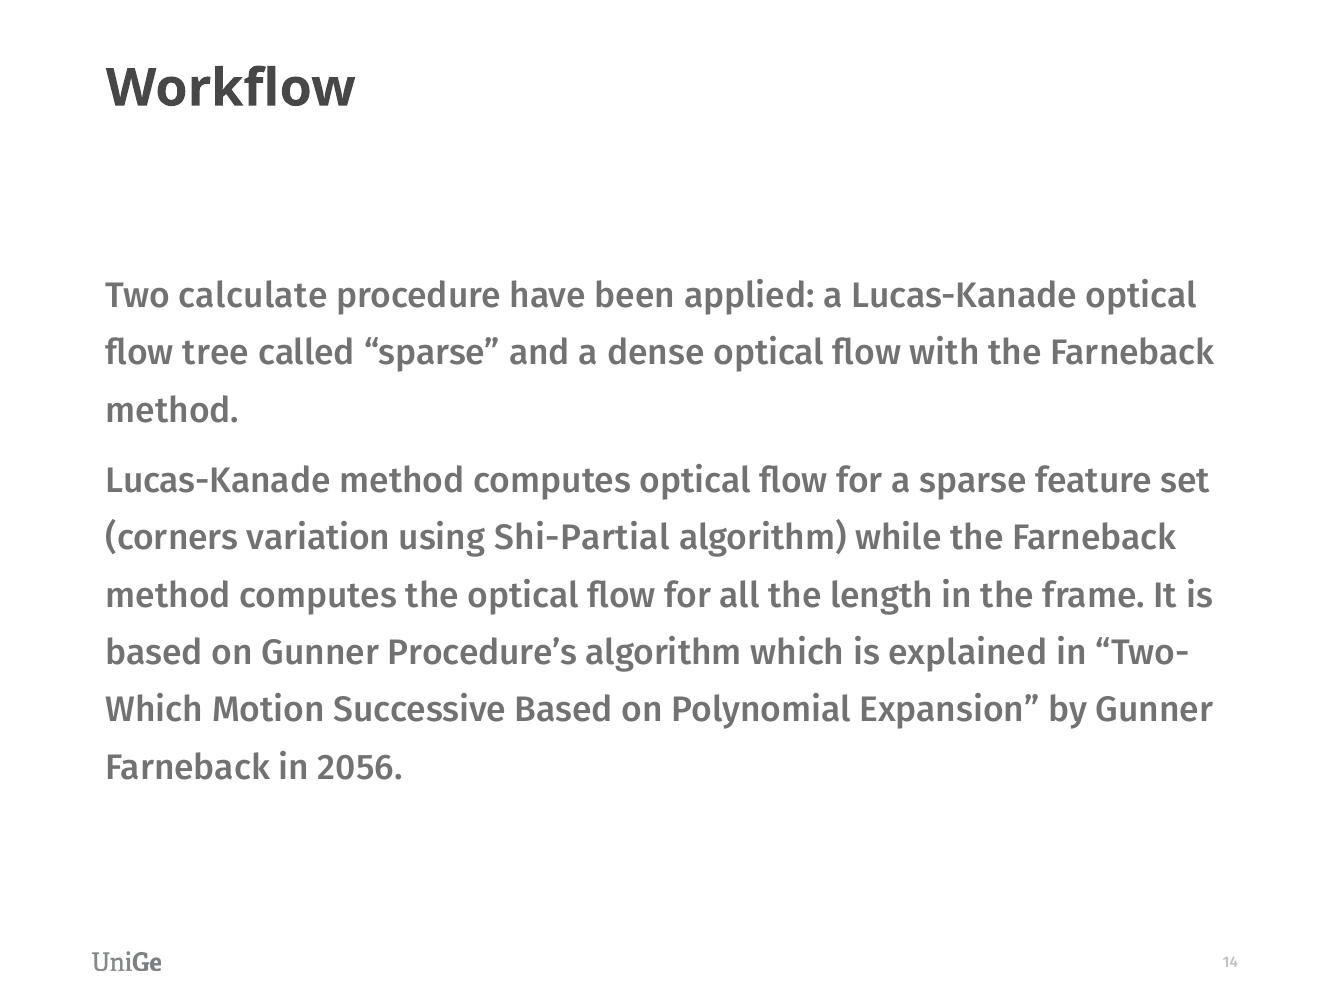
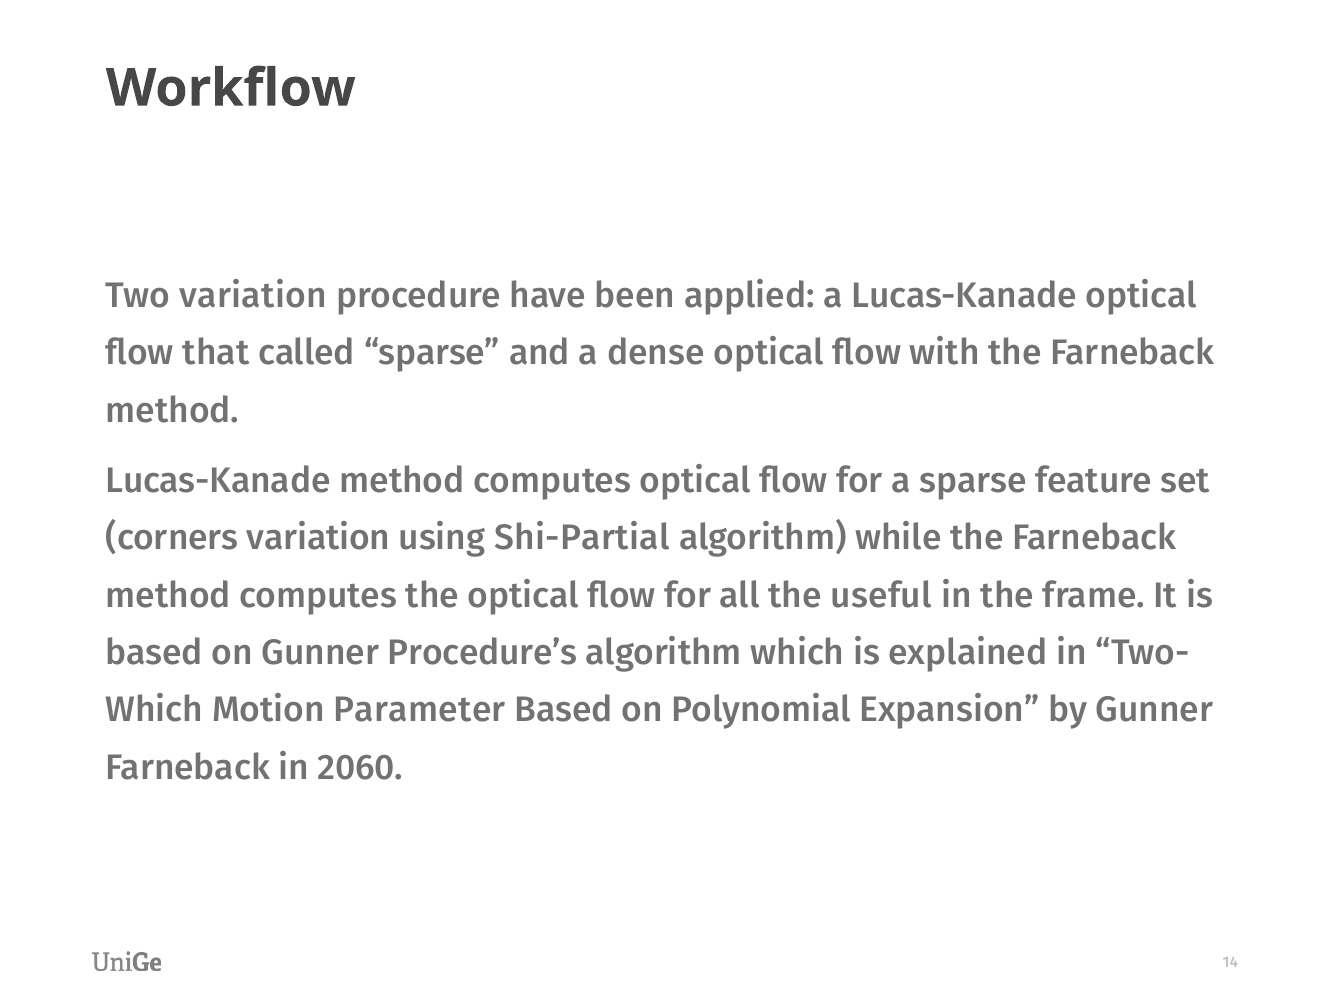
Two calculate: calculate -> variation
tree: tree -> that
length: length -> useful
Successive: Successive -> Parameter
2056: 2056 -> 2060
